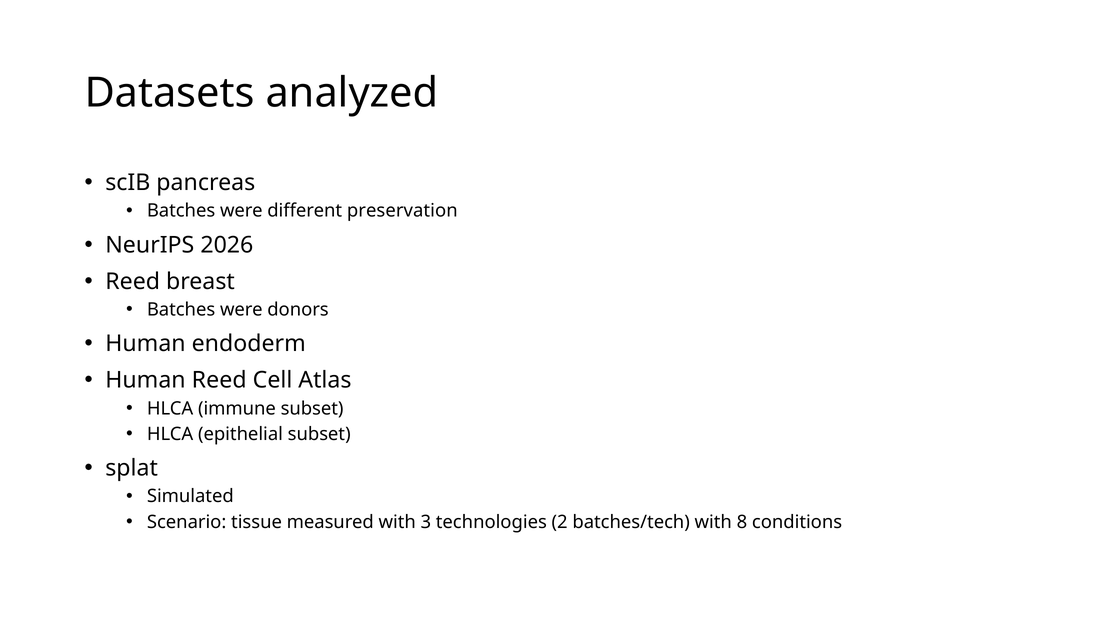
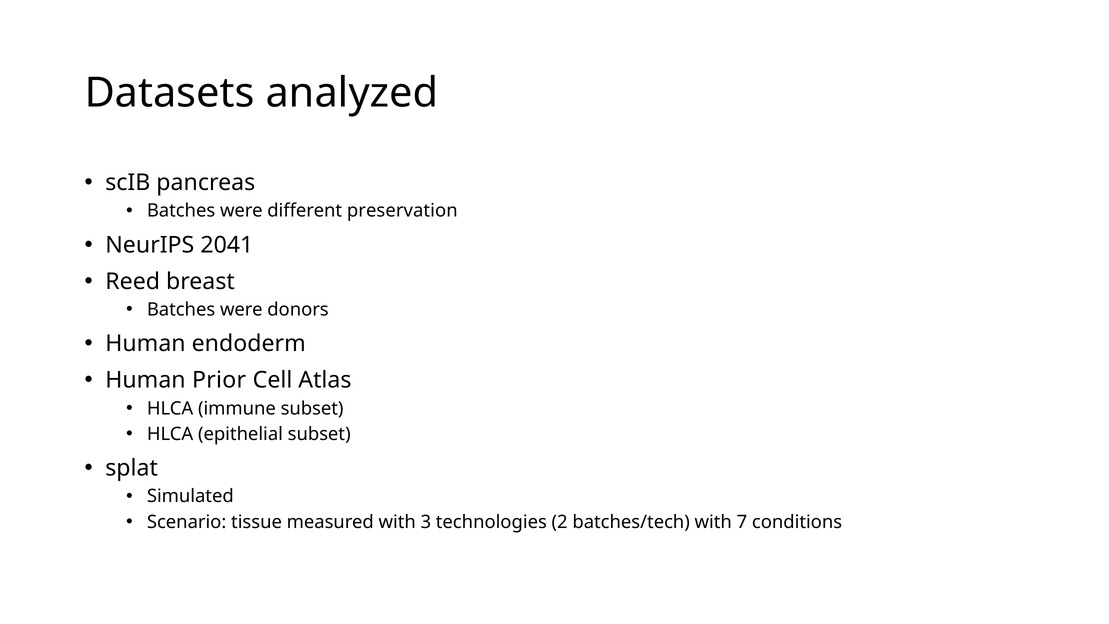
2026: 2026 -> 2041
Human Reed: Reed -> Prior
8: 8 -> 7
